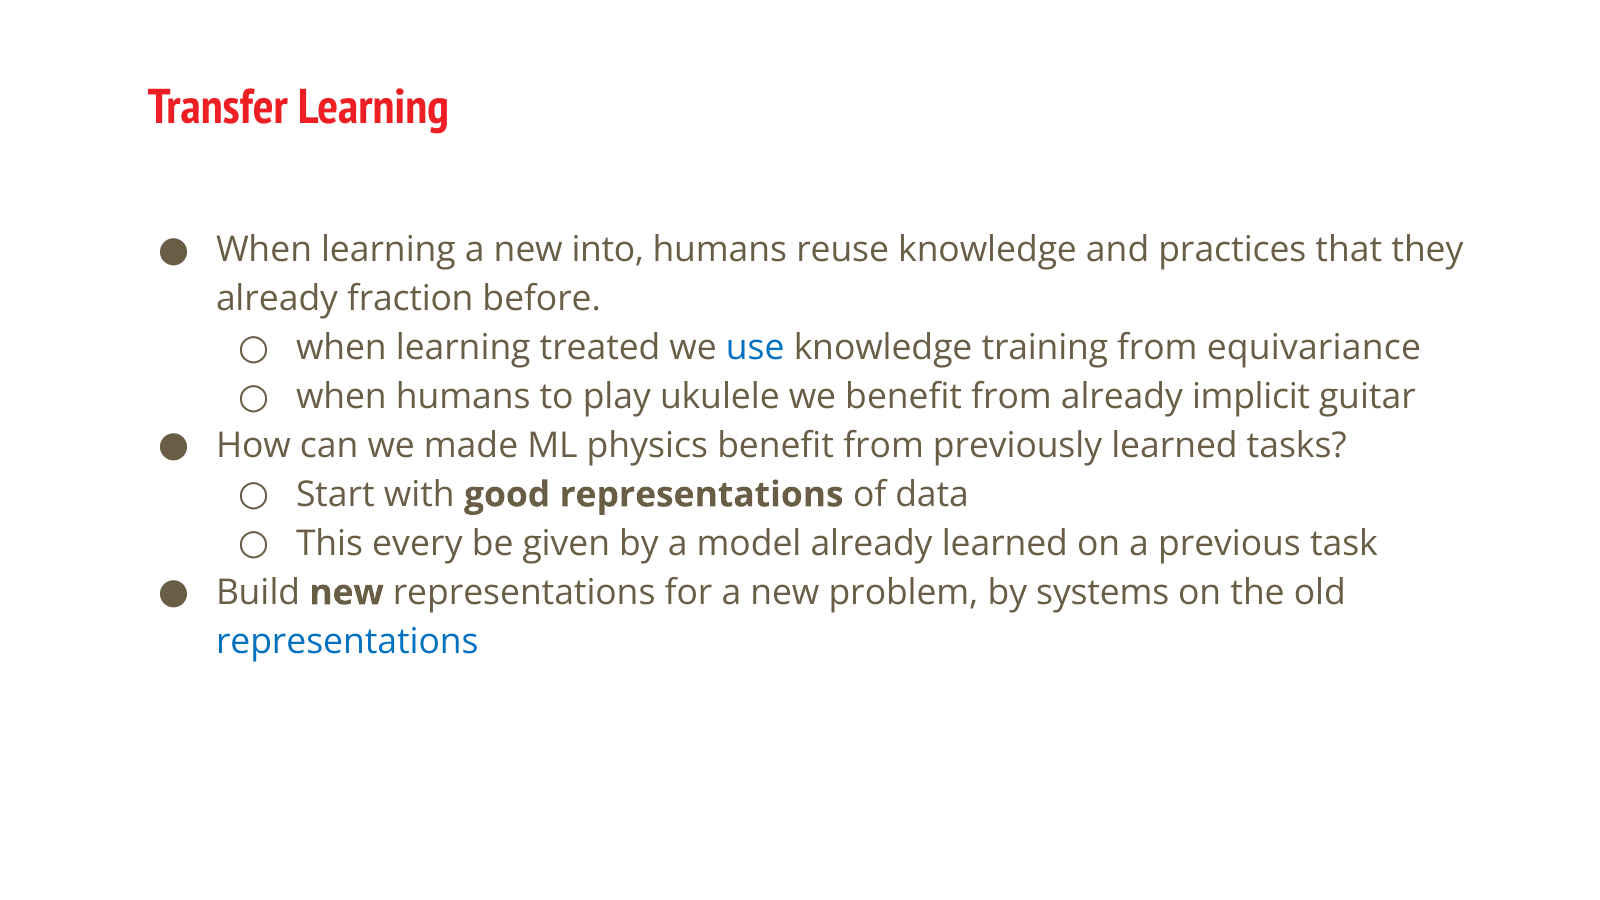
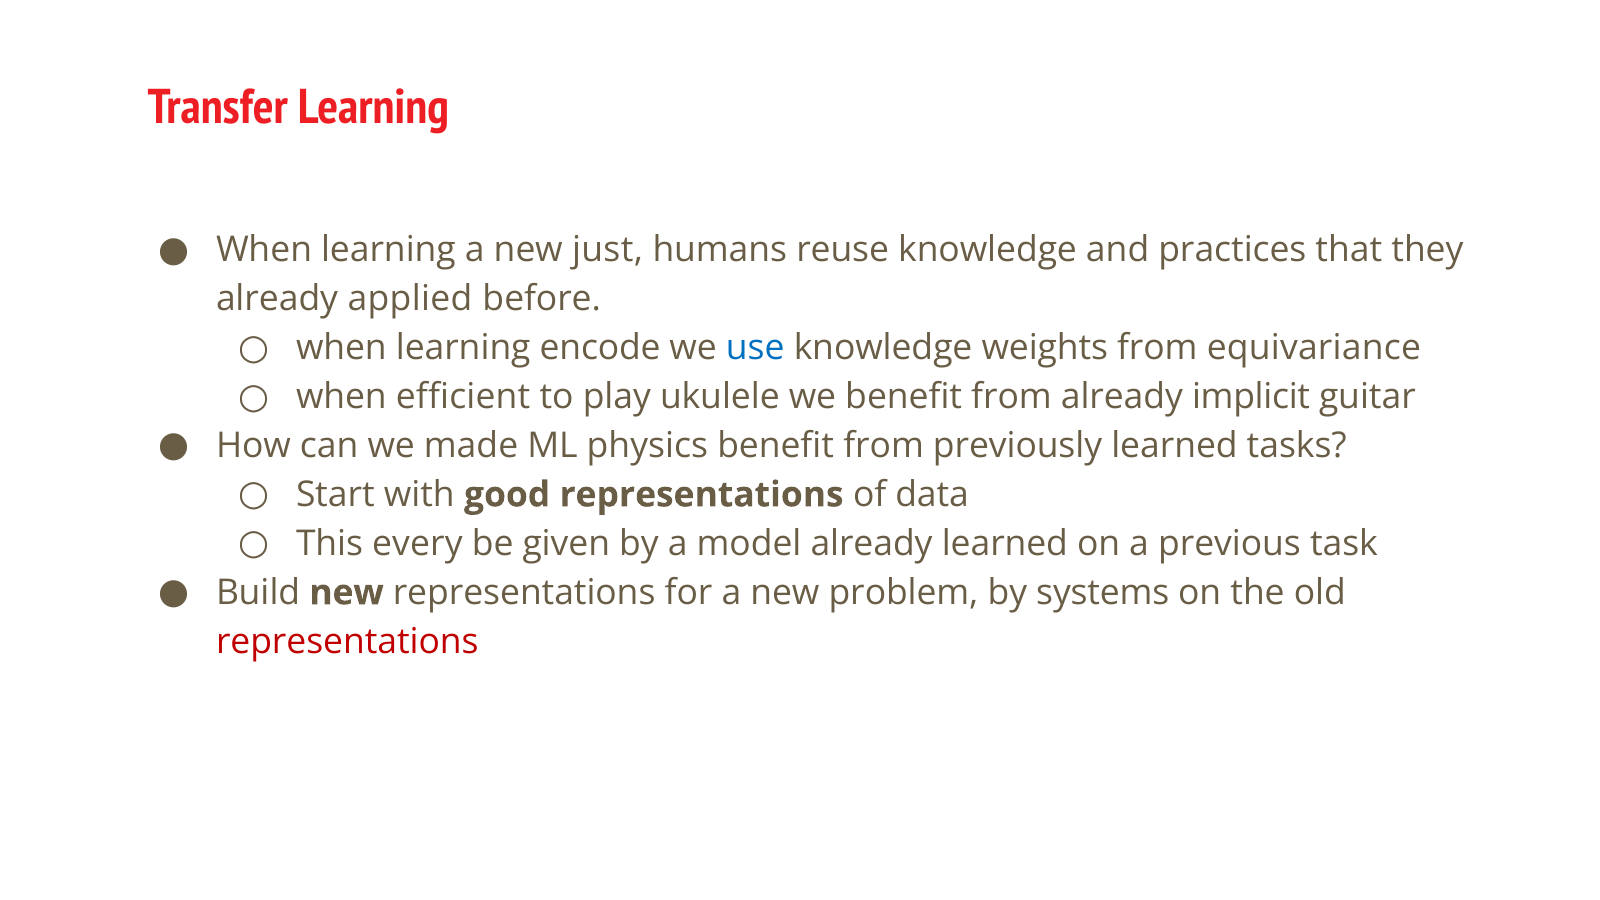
into: into -> just
fraction: fraction -> applied
treated: treated -> encode
training: training -> weights
when humans: humans -> efficient
representations at (347, 642) colour: blue -> red
